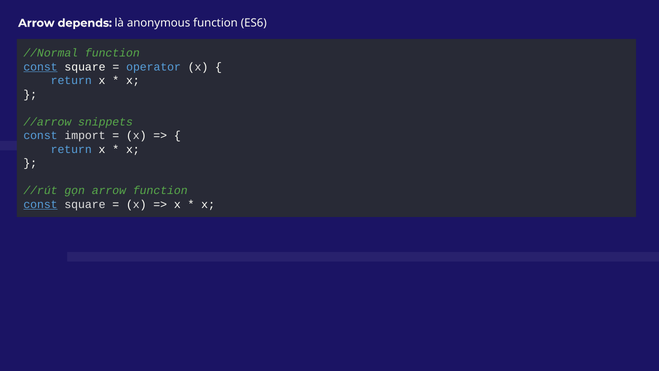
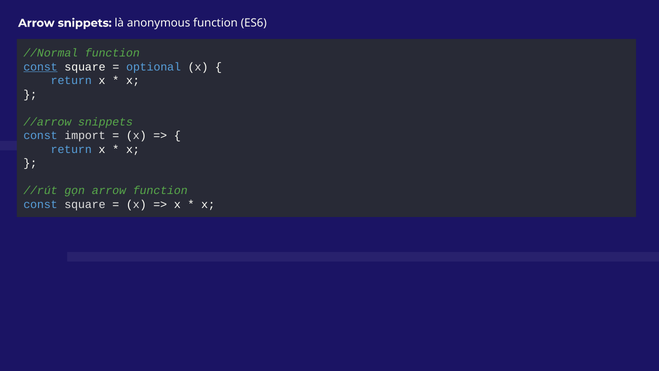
Arrow depends: depends -> snippets
operator: operator -> optional
const at (40, 204) underline: present -> none
